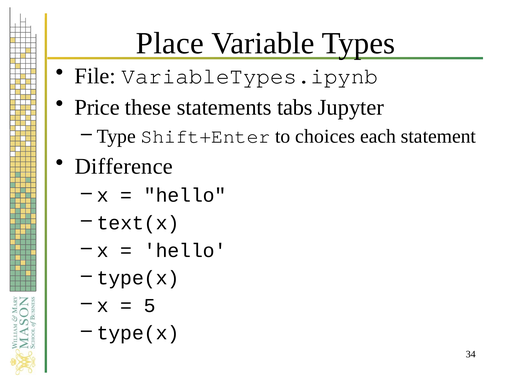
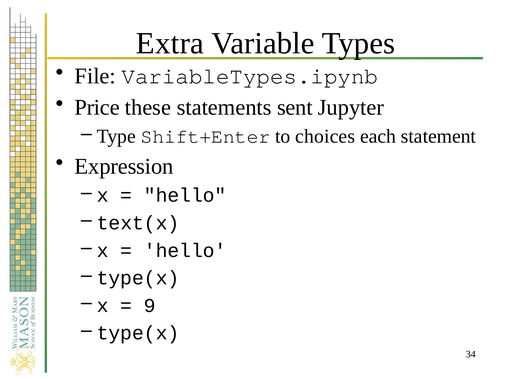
Place: Place -> Extra
tabs: tabs -> sent
Difference: Difference -> Expression
5: 5 -> 9
